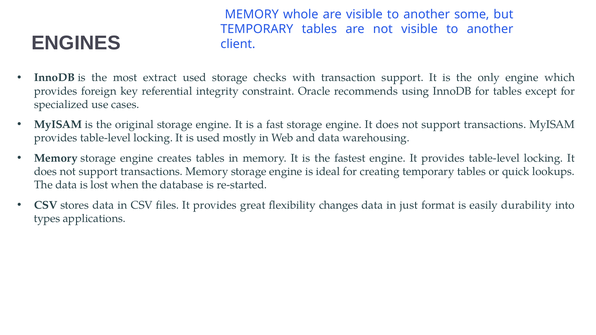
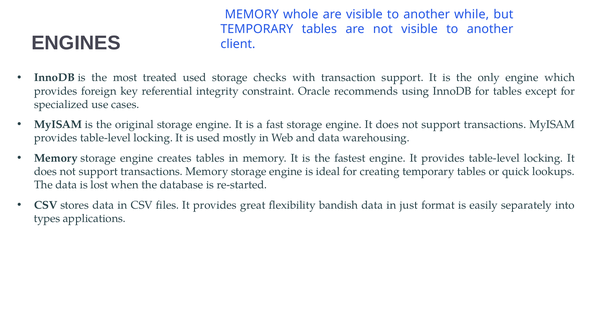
some: some -> while
extract: extract -> treated
changes: changes -> bandish
durability: durability -> separately
